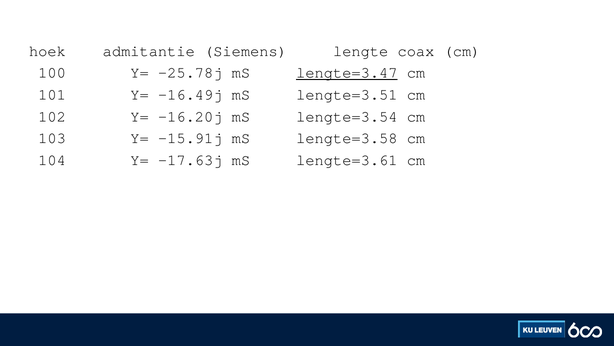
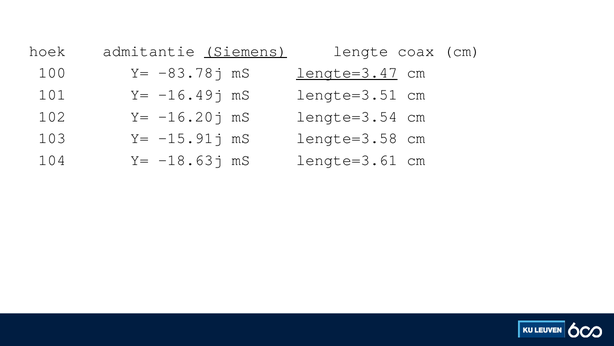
Siemens underline: none -> present
-25.78j: -25.78j -> -83.78j
-17.63j: -17.63j -> -18.63j
